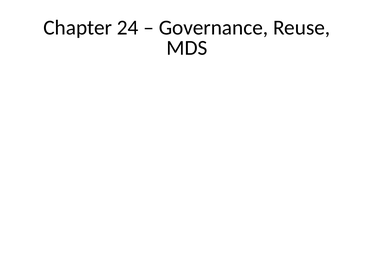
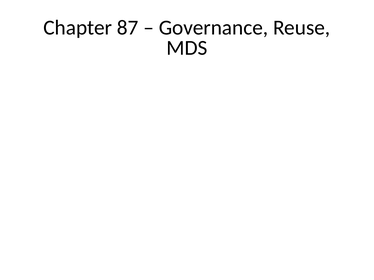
24: 24 -> 87
